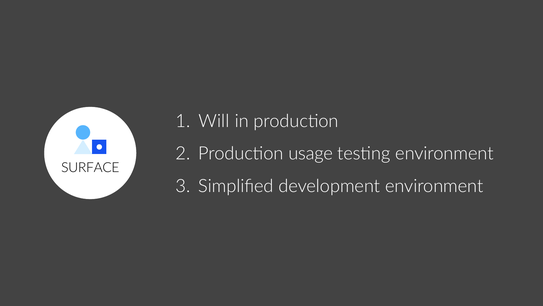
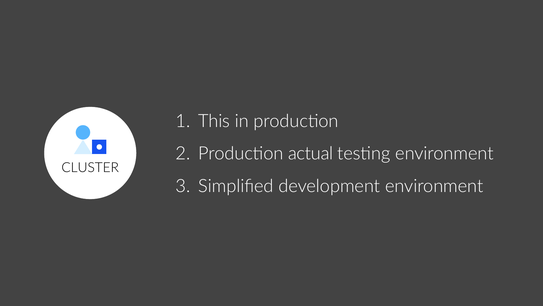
Will: Will -> This
usage: usage -> actual
SURFACE: SURFACE -> CLUSTER
